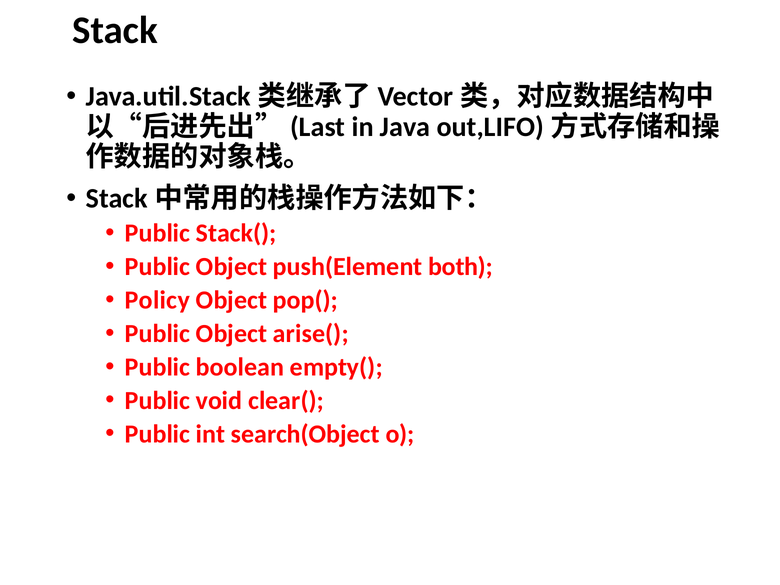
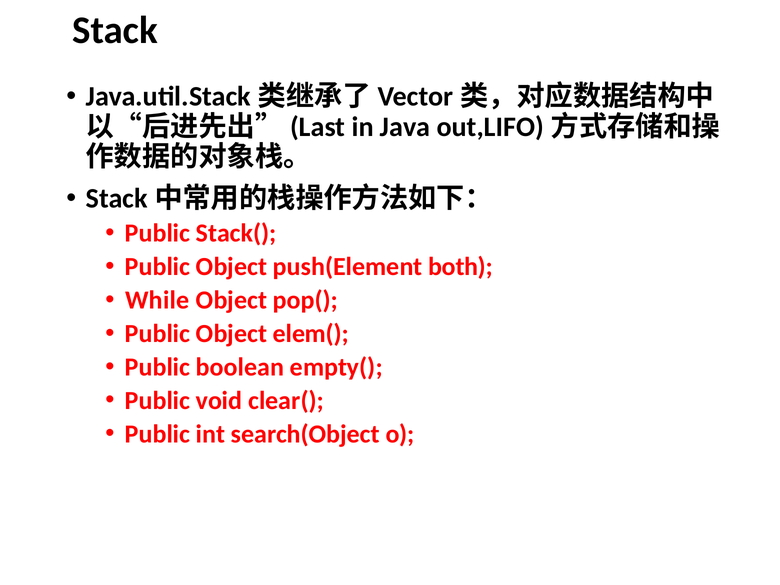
Policy: Policy -> While
arise(: arise( -> elem(
